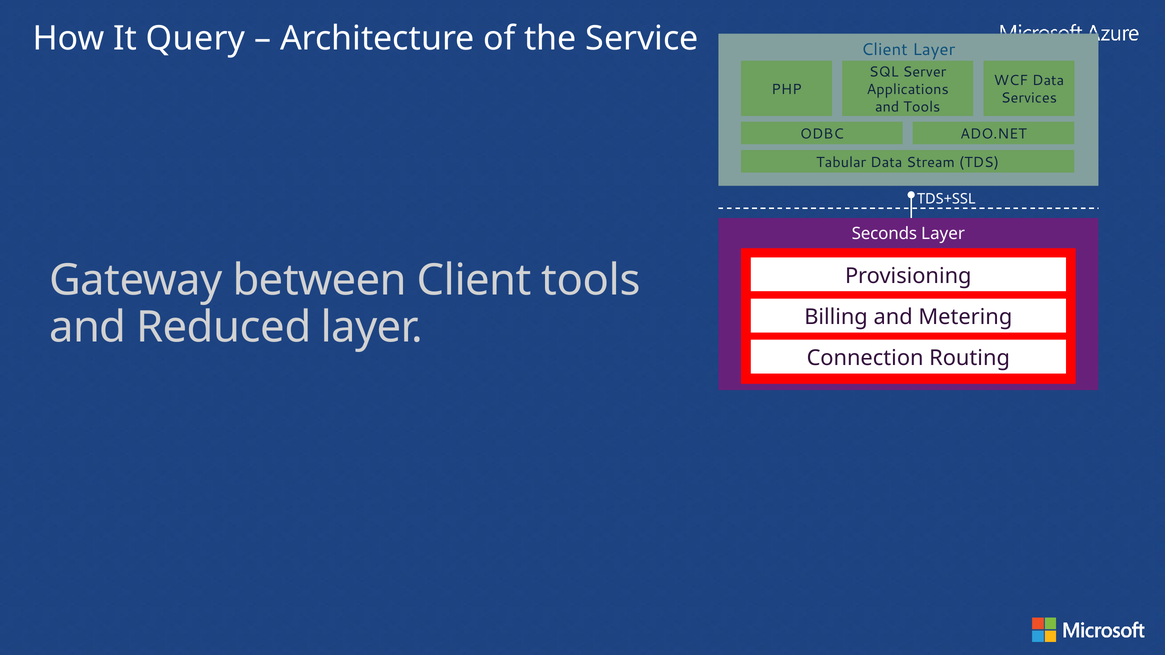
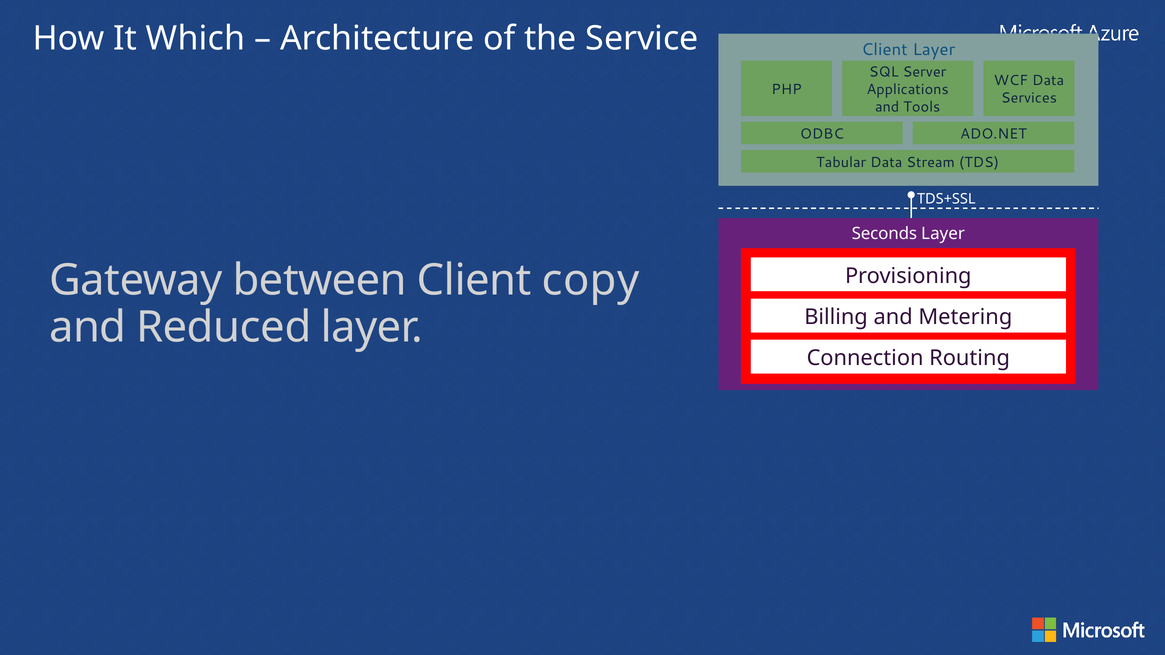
Query: Query -> Which
Client tools: tools -> copy
